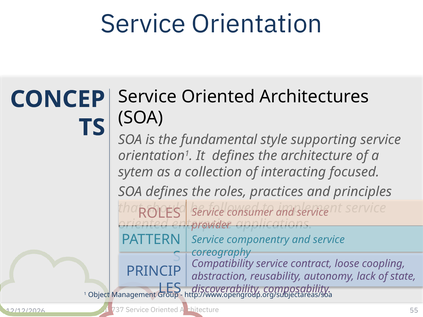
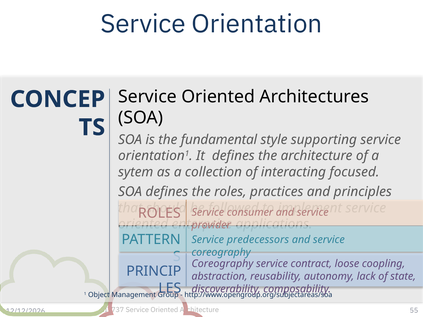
componentry: componentry -> predecessors
Compatibility at (222, 264): Compatibility -> Coreography
